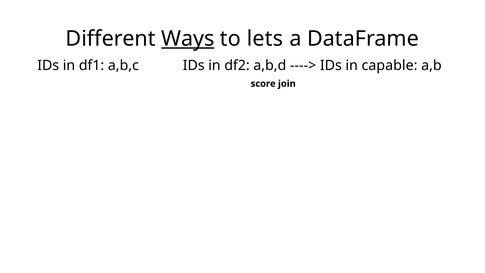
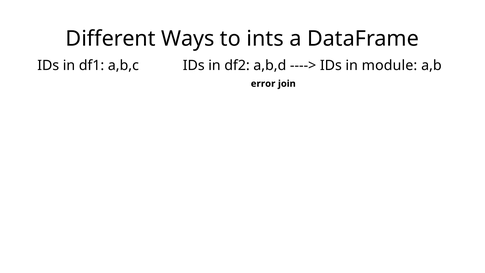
Ways underline: present -> none
lets: lets -> ints
capable: capable -> module
score: score -> error
